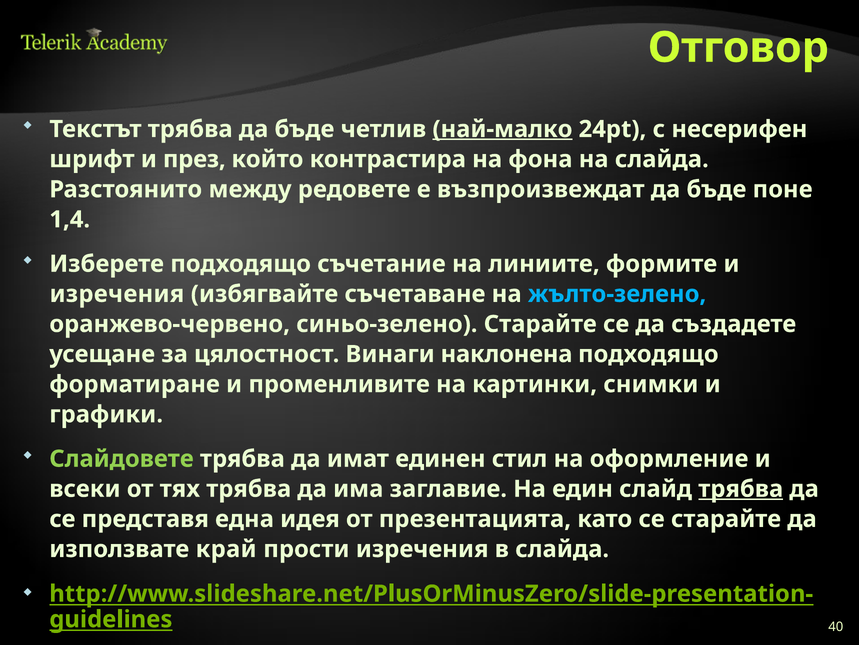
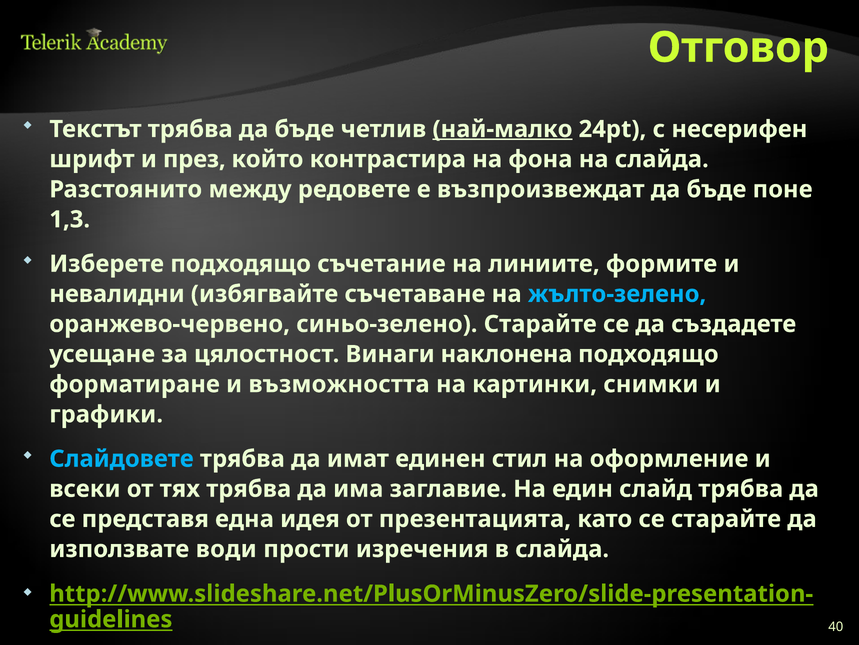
1,4: 1,4 -> 1,3
изречения at (117, 294): изречения -> невалидни
променливите: променливите -> възможността
Слайдовете colour: light green -> light blue
трябва at (741, 488) underline: present -> none
край: край -> води
